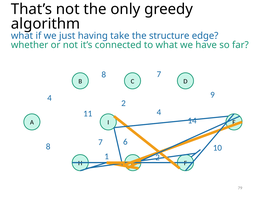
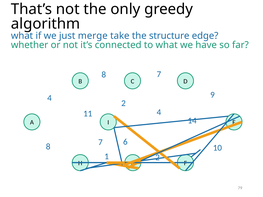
having: having -> merge
